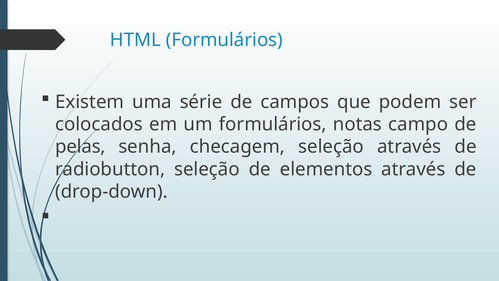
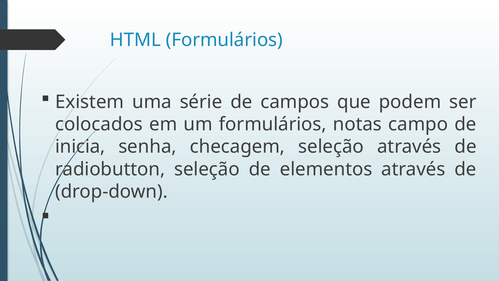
pelas: pelas -> inicia
